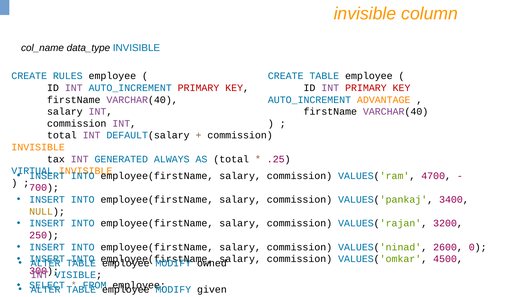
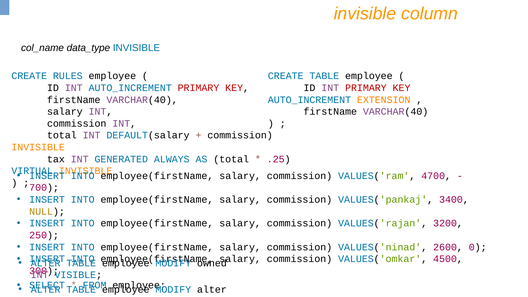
ADVANTAGE: ADVANTAGE -> EXTENSION
MODIFY given: given -> alter
